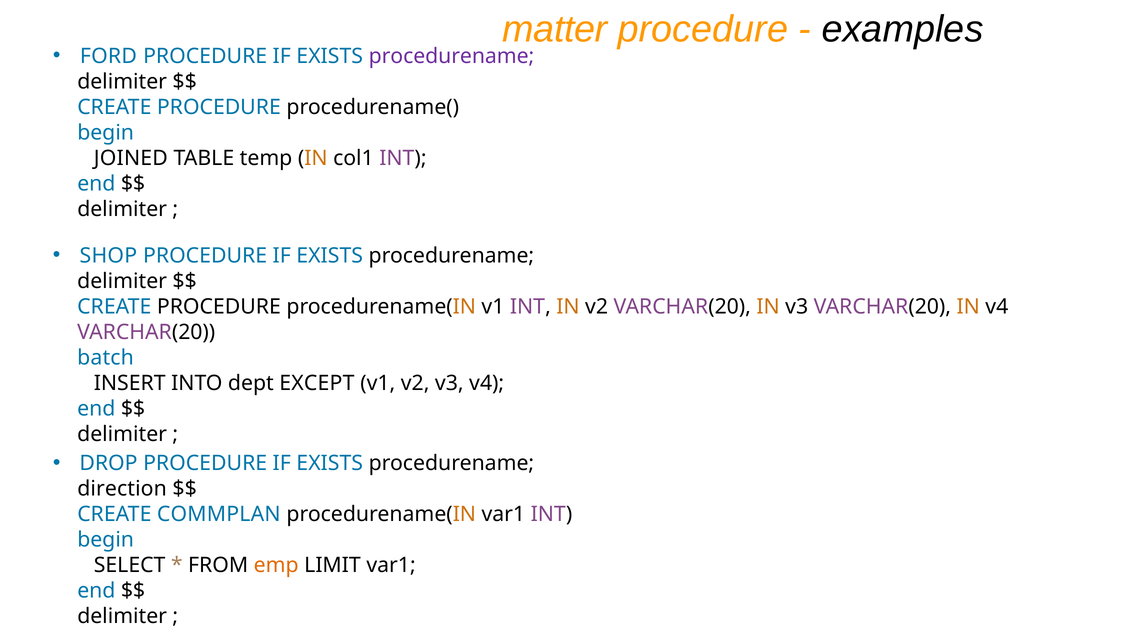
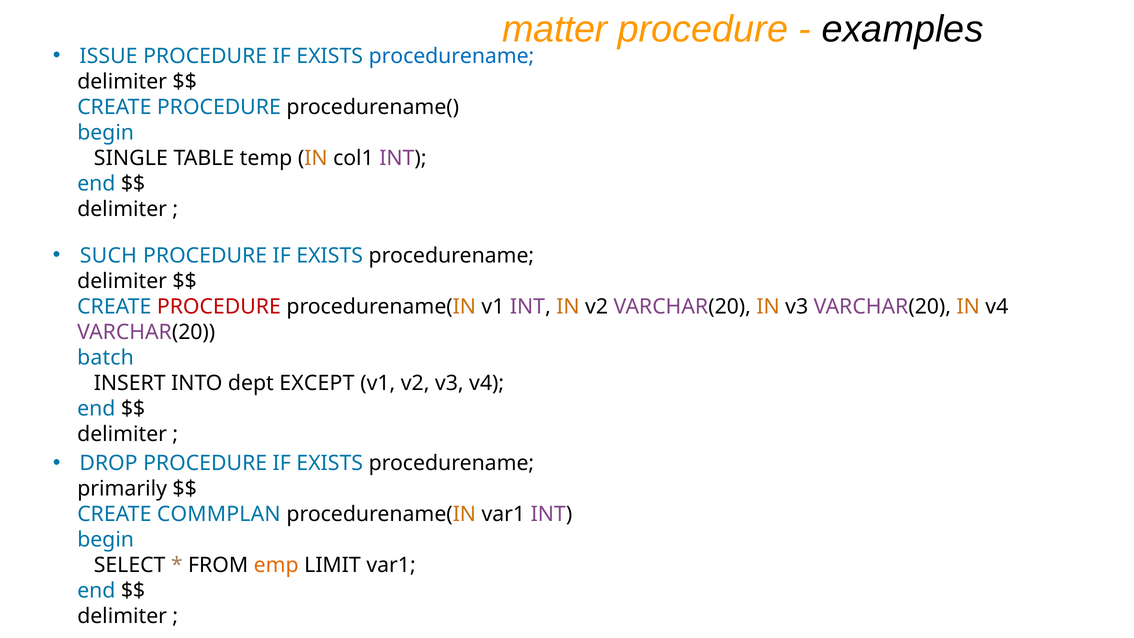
FORD: FORD -> ISSUE
procedurename at (451, 56) colour: purple -> blue
JOINED: JOINED -> SINGLE
SHOP: SHOP -> SUCH
PROCEDURE at (219, 307) colour: black -> red
direction: direction -> primarily
